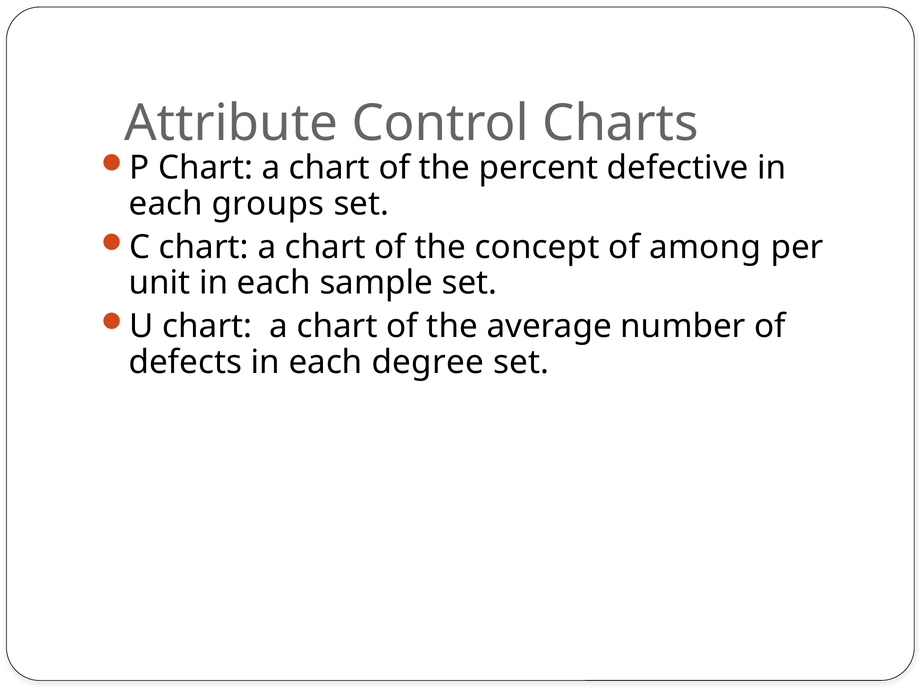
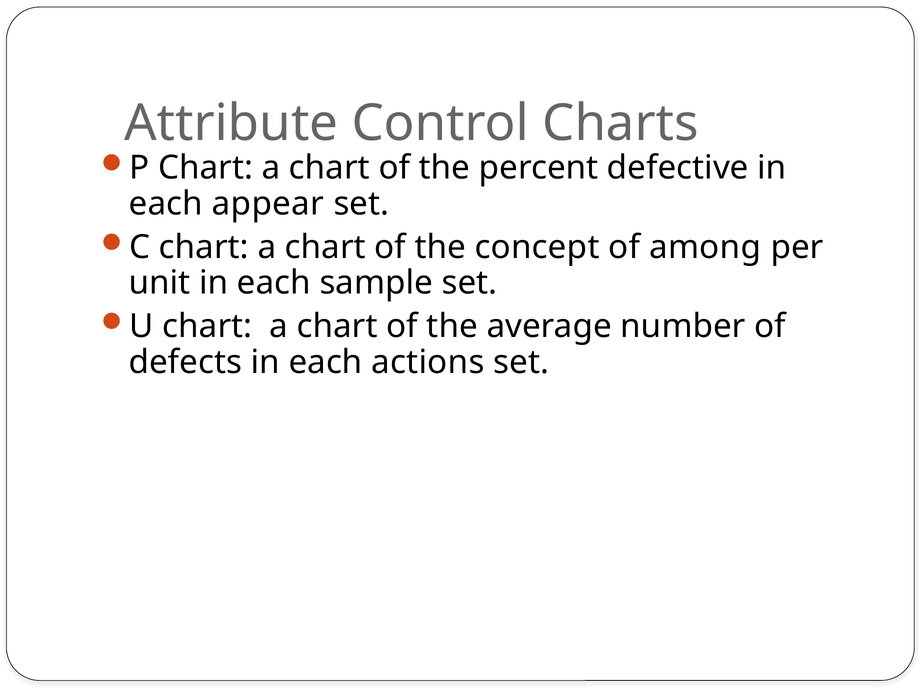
groups: groups -> appear
degree: degree -> actions
